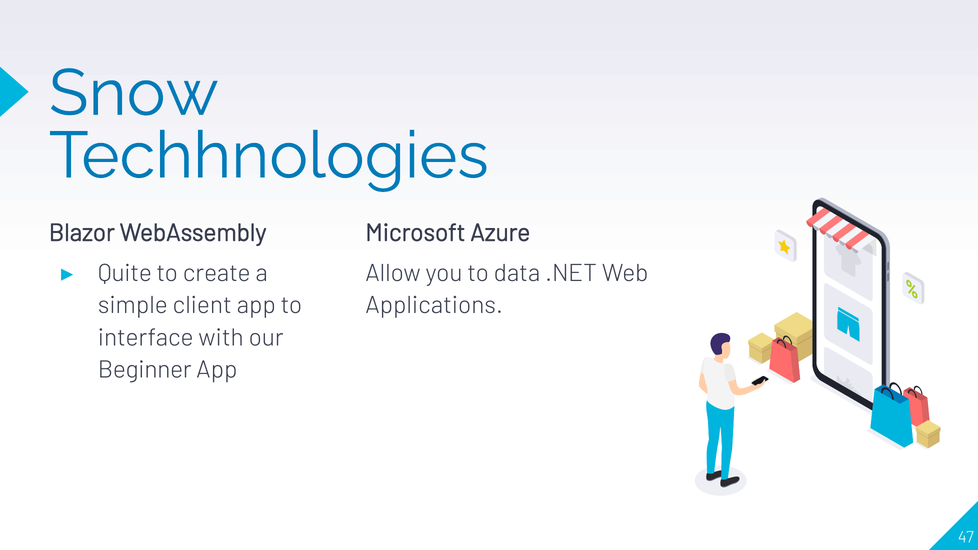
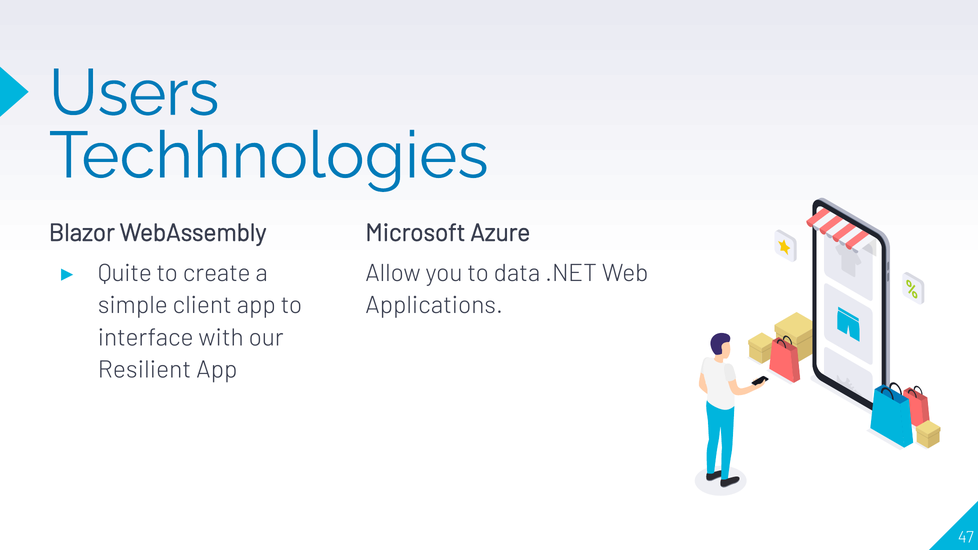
Snow: Snow -> Users
Beginner: Beginner -> Resilient
